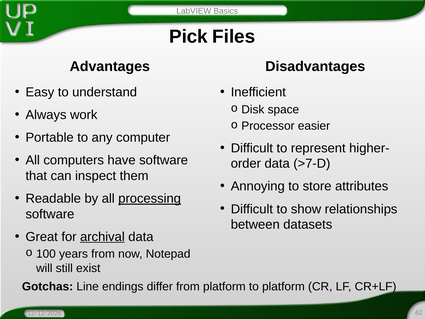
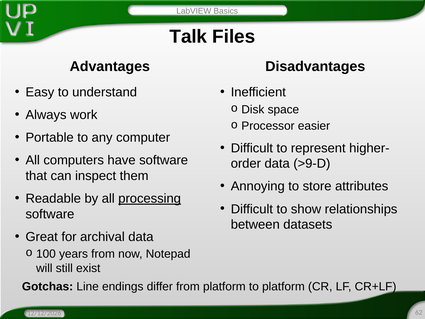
Pick: Pick -> Talk
>7-D: >7-D -> >9-D
archival underline: present -> none
